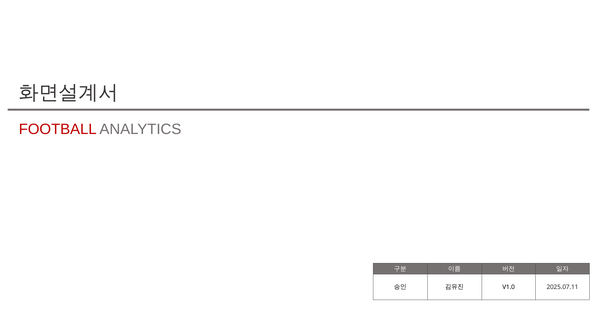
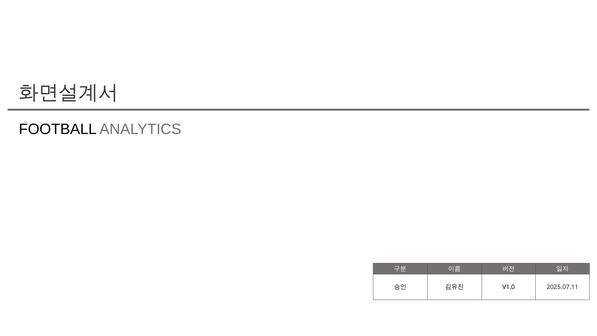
FOOTBALL colour: red -> black
